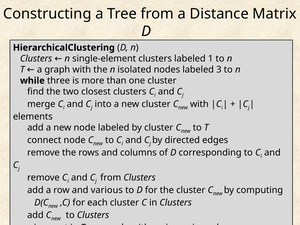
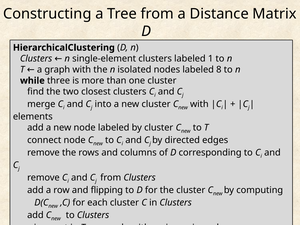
3: 3 -> 8
various: various -> flipping
